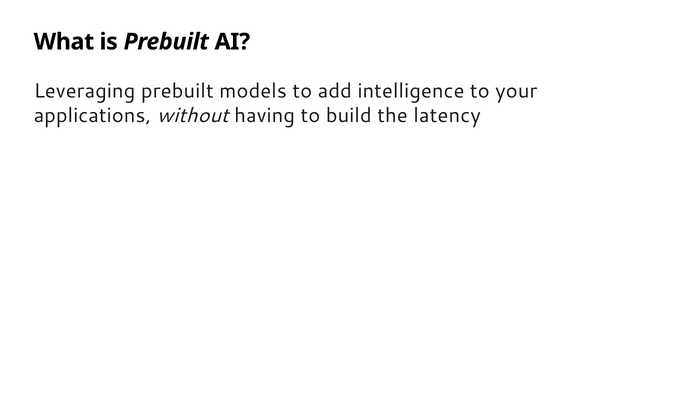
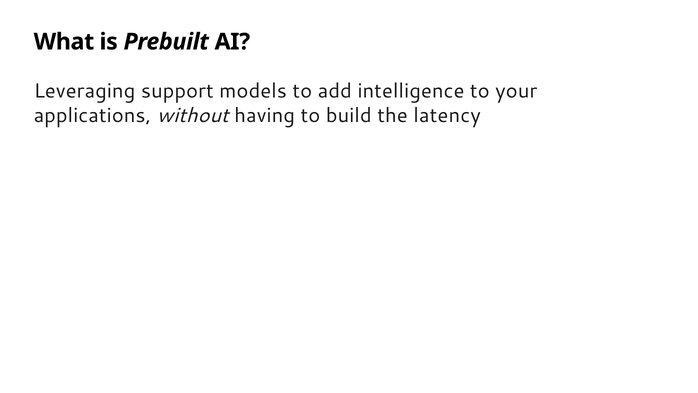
Leveraging prebuilt: prebuilt -> support
